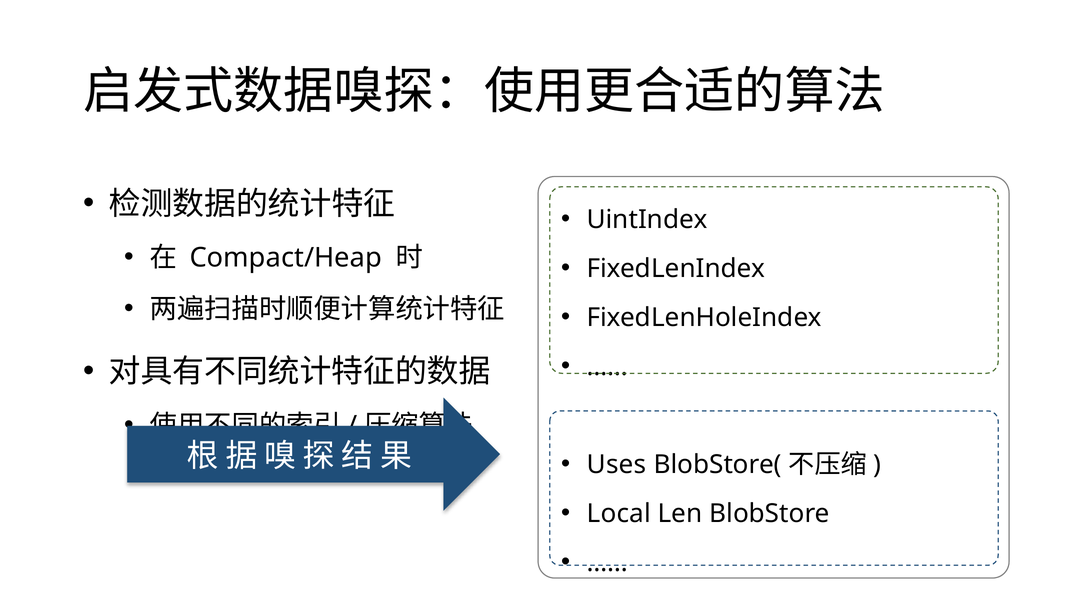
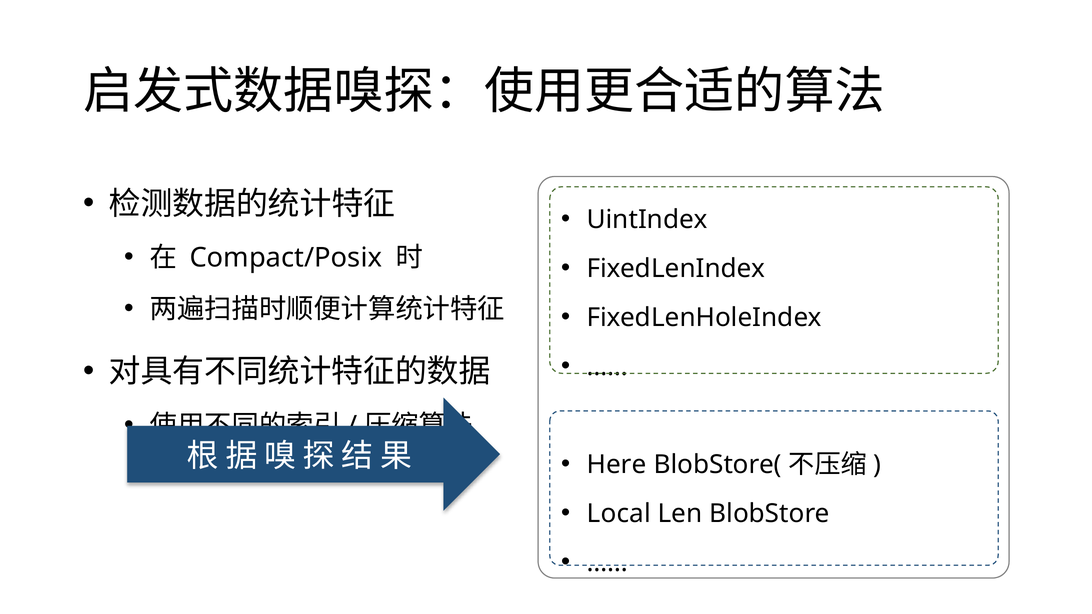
Compact/Heap: Compact/Heap -> Compact/Posix
Uses: Uses -> Here
